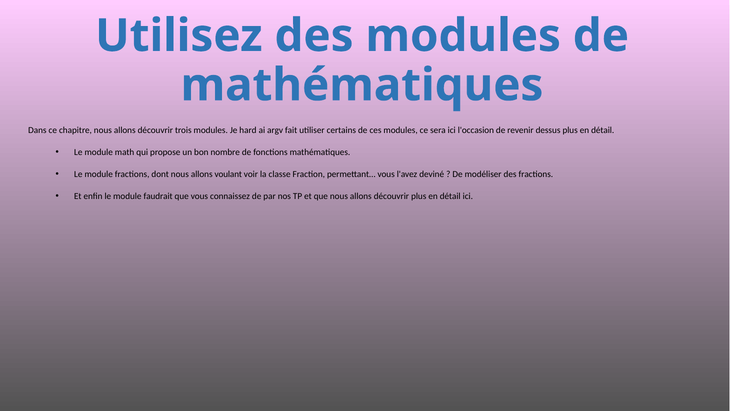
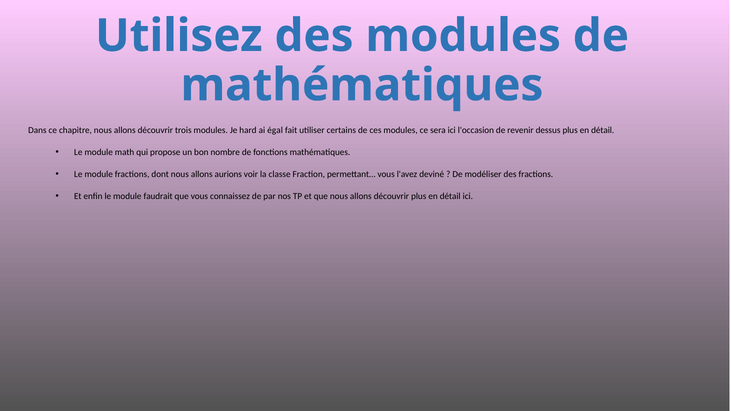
argv: argv -> égal
voulant: voulant -> aurions
